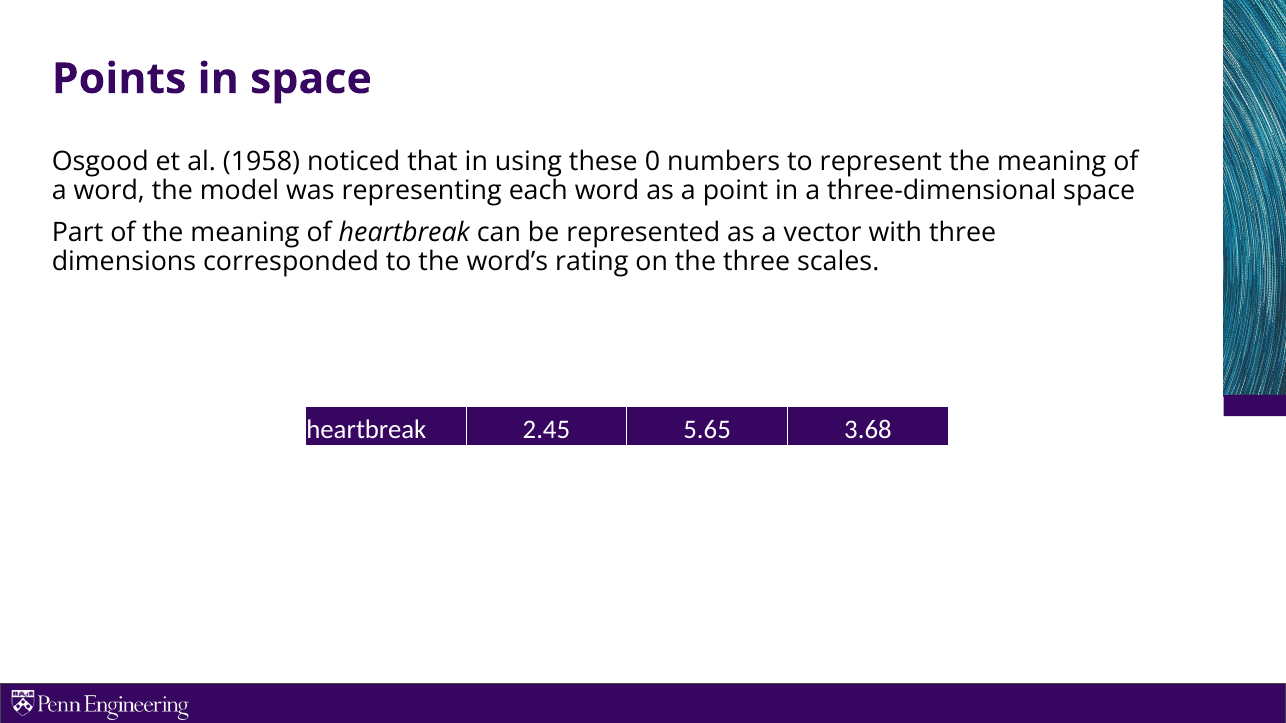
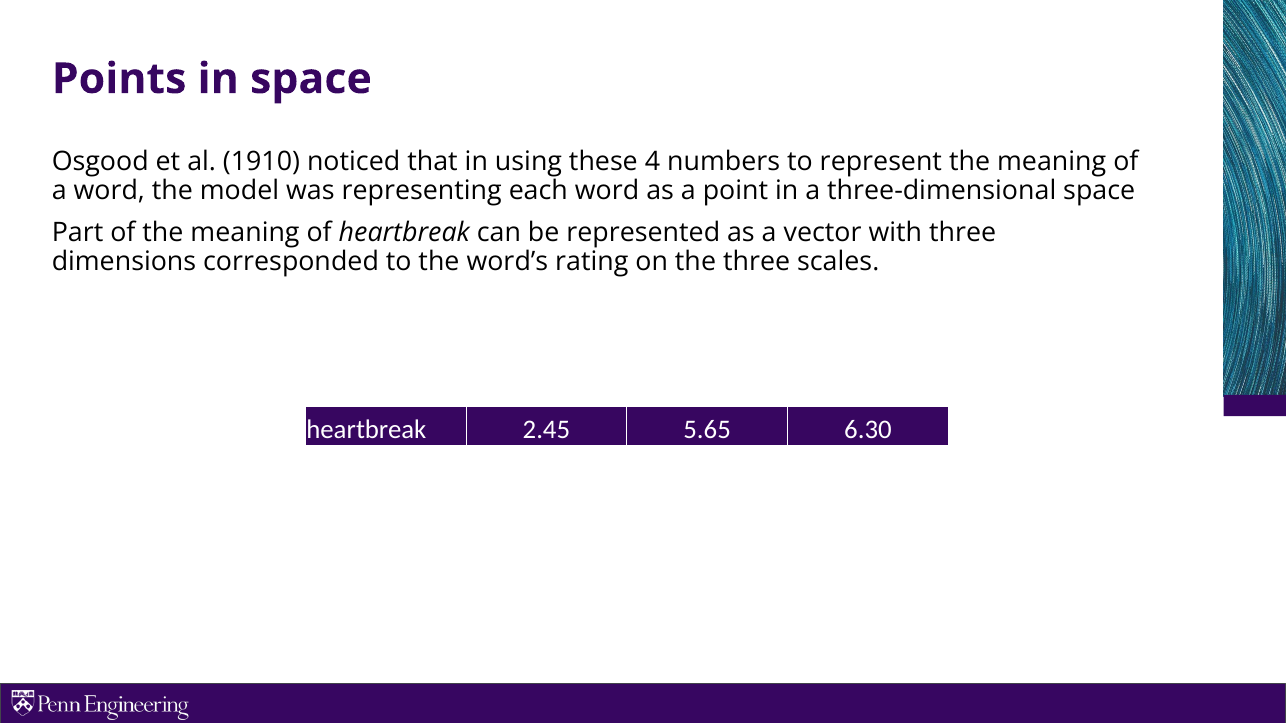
1958: 1958 -> 1910
0: 0 -> 4
3.68: 3.68 -> 6.30
